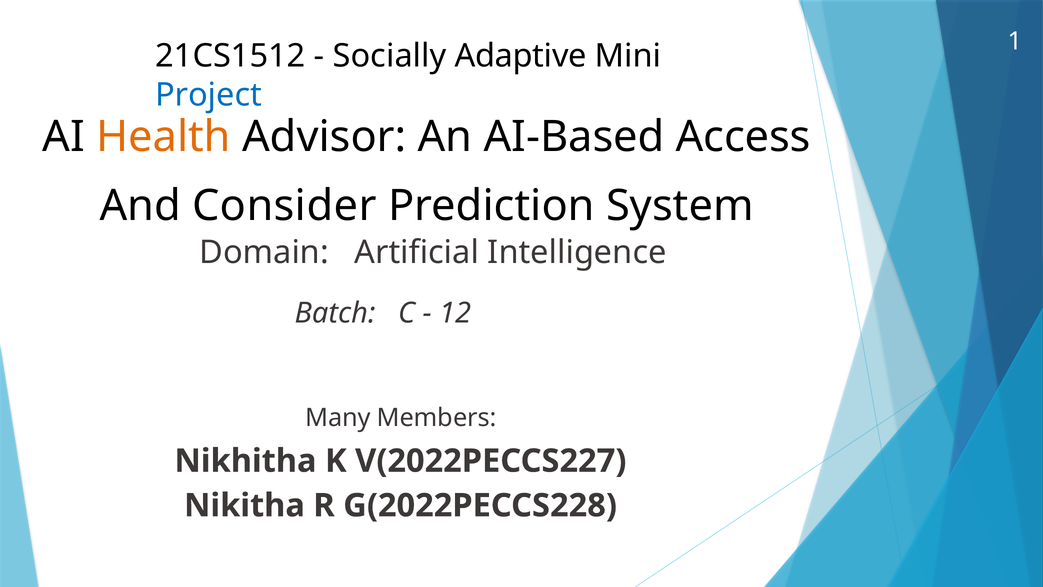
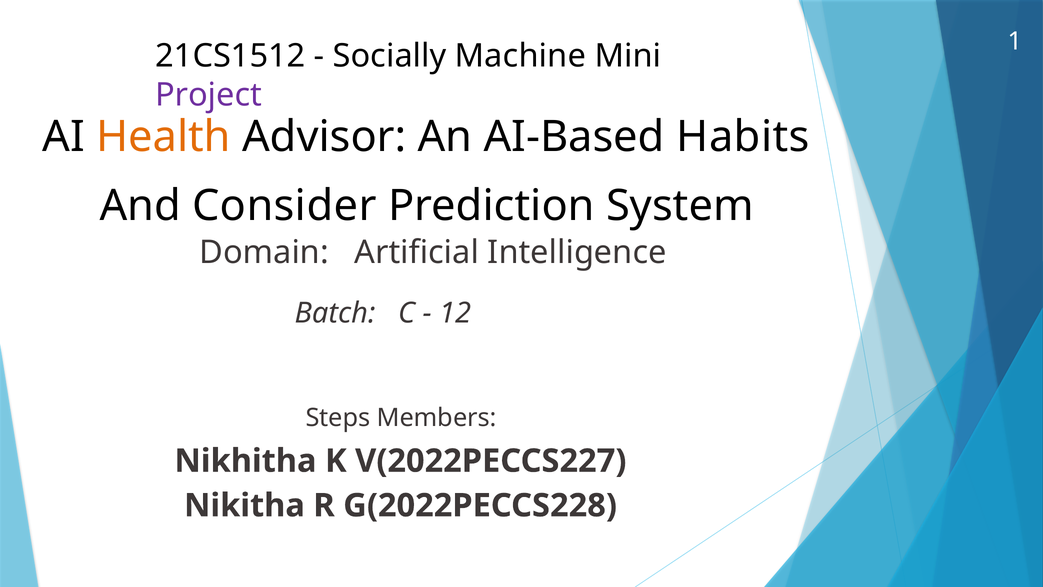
Adaptive: Adaptive -> Machine
Project colour: blue -> purple
Access: Access -> Habits
Many: Many -> Steps
